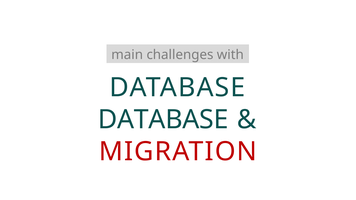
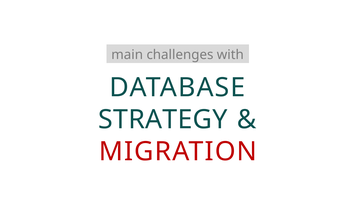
DATABASE at (163, 120): DATABASE -> STRATEGY
